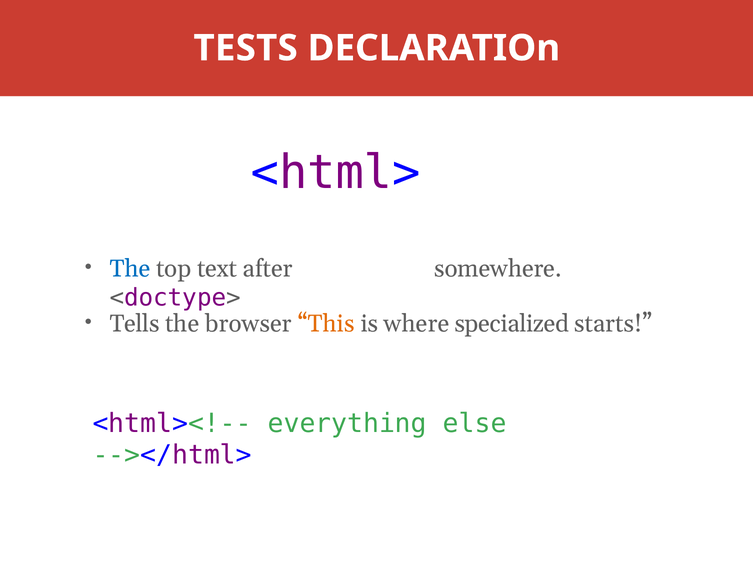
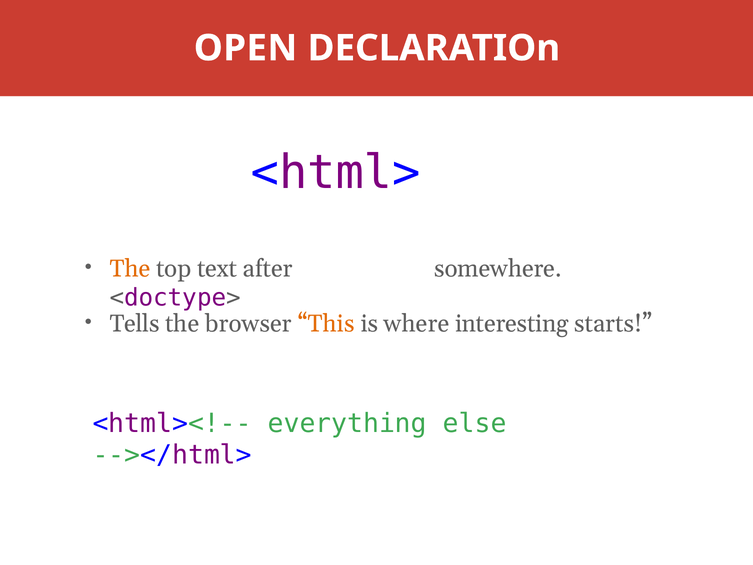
TESTS: TESTS -> OPEN
The at (130, 268) colour: blue -> orange
specialized: specialized -> interesting
